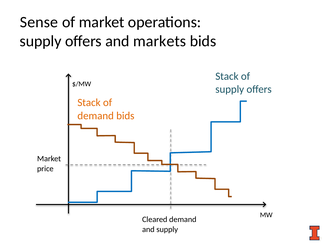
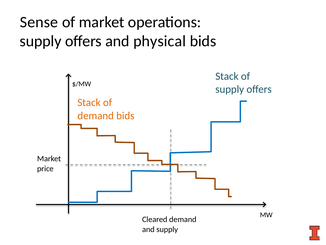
markets: markets -> physical
